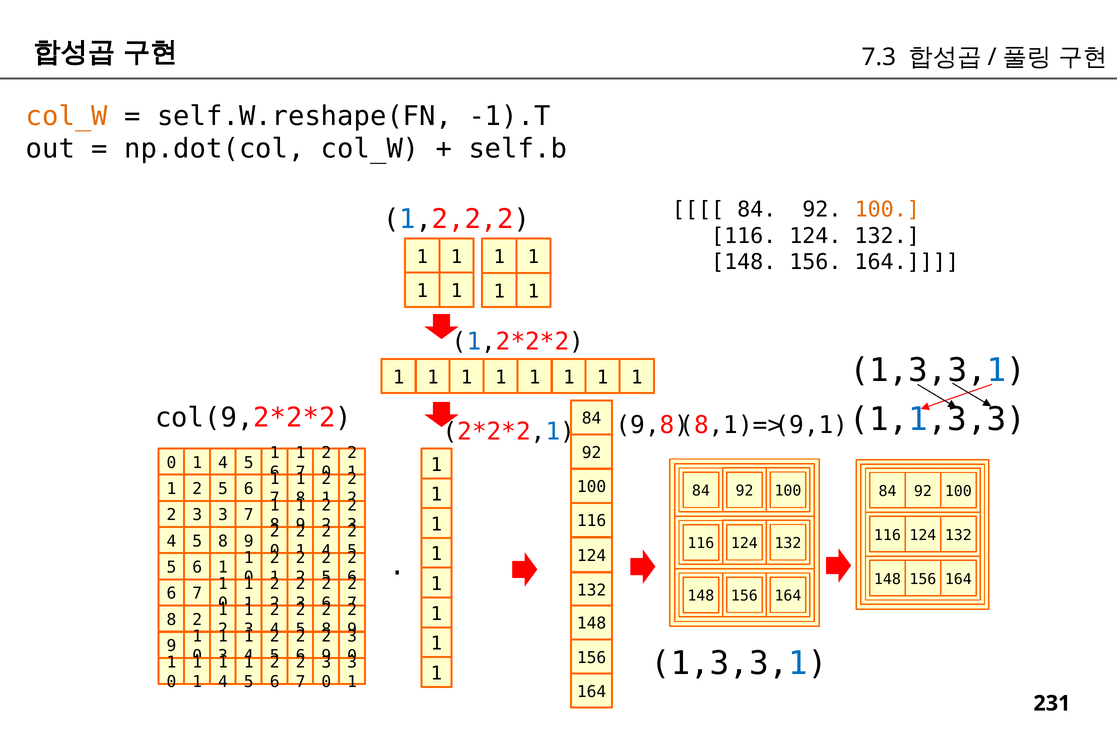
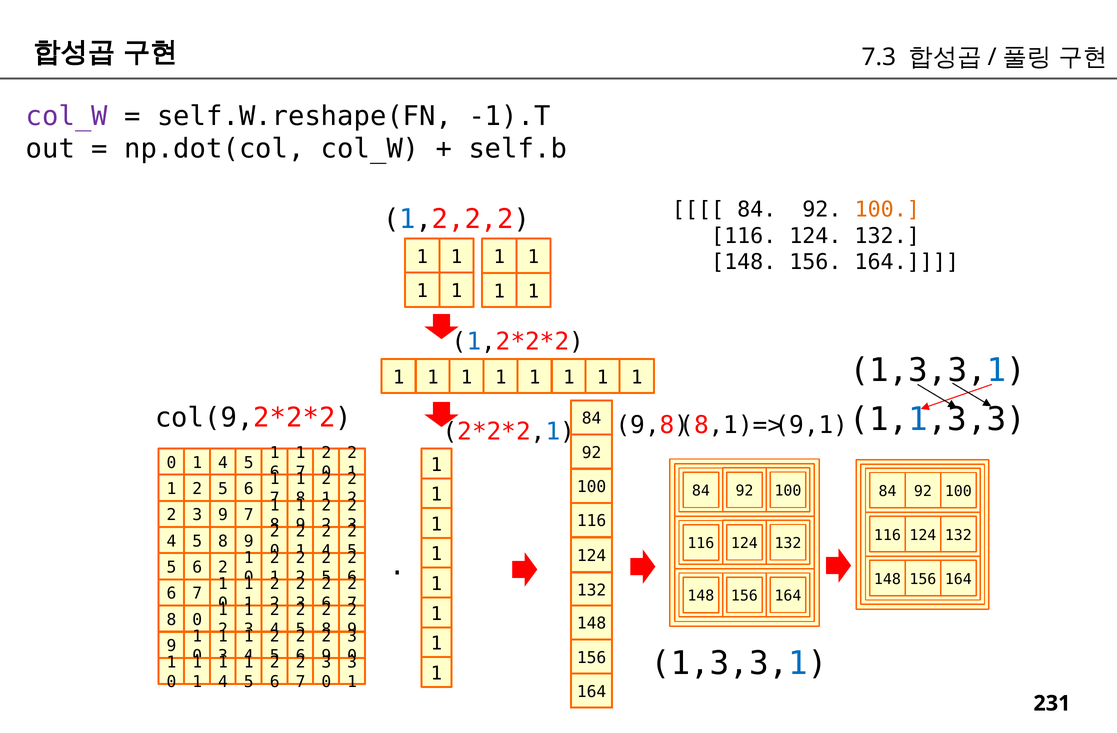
col_W at (67, 116) colour: orange -> purple
2 3 3: 3 -> 9
1 at (223, 568): 1 -> 2
2 at (197, 620): 2 -> 0
